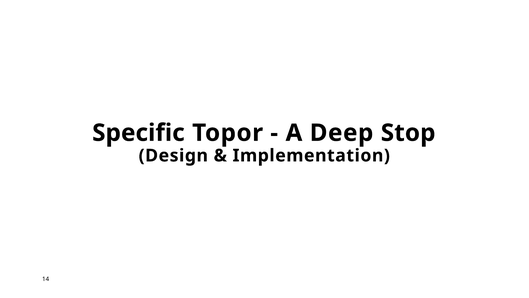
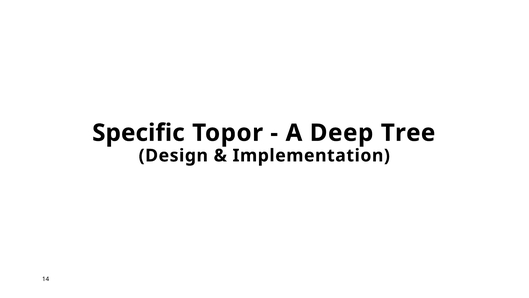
Stop: Stop -> Tree
